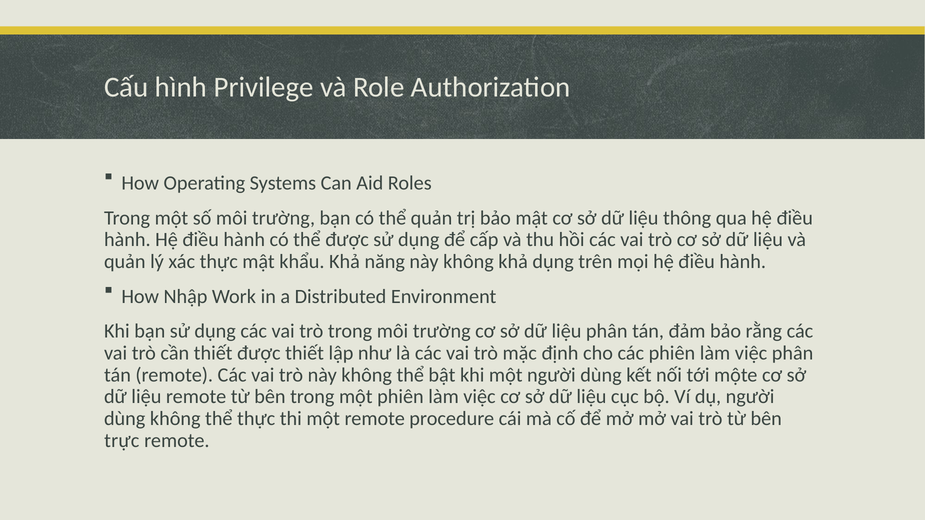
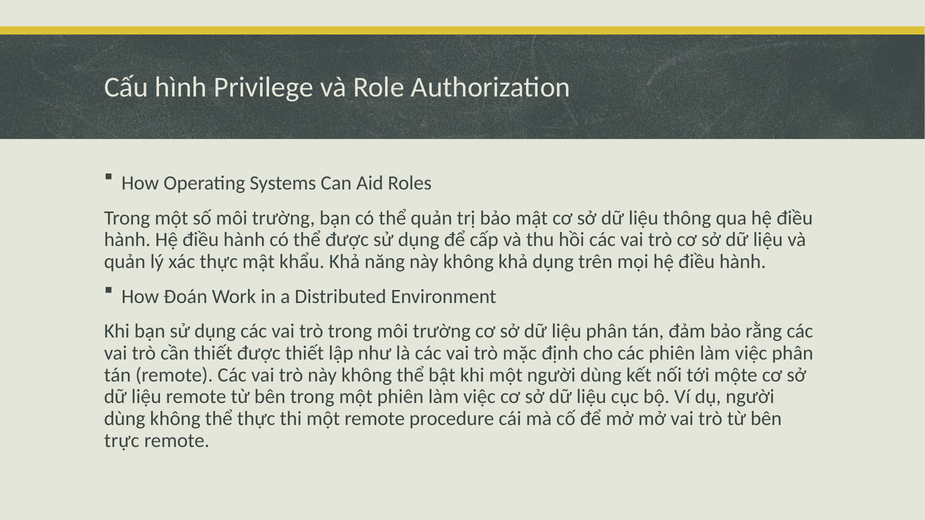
Nhập: Nhập -> Đoán
